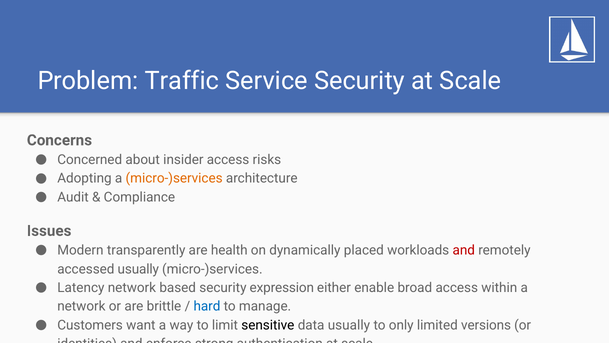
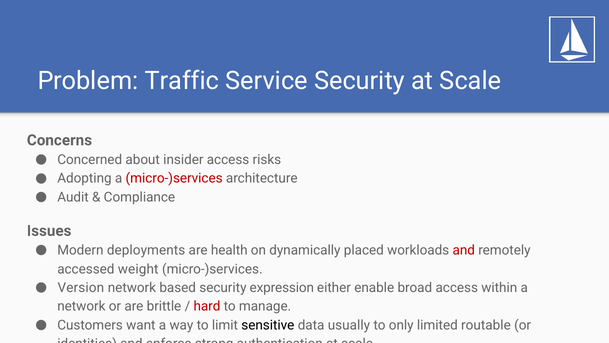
micro-)services at (174, 178) colour: orange -> red
transparently: transparently -> deployments
accessed usually: usually -> weight
Latency: Latency -> Version
hard colour: blue -> red
versions: versions -> routable
